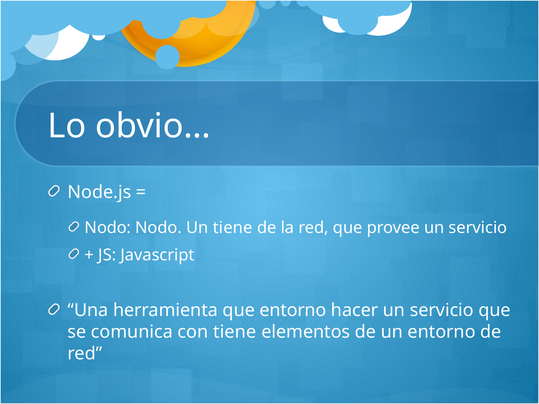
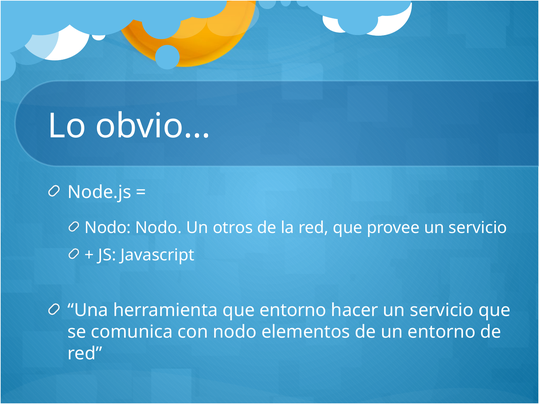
Un tiene: tiene -> otros
con tiene: tiene -> nodo
